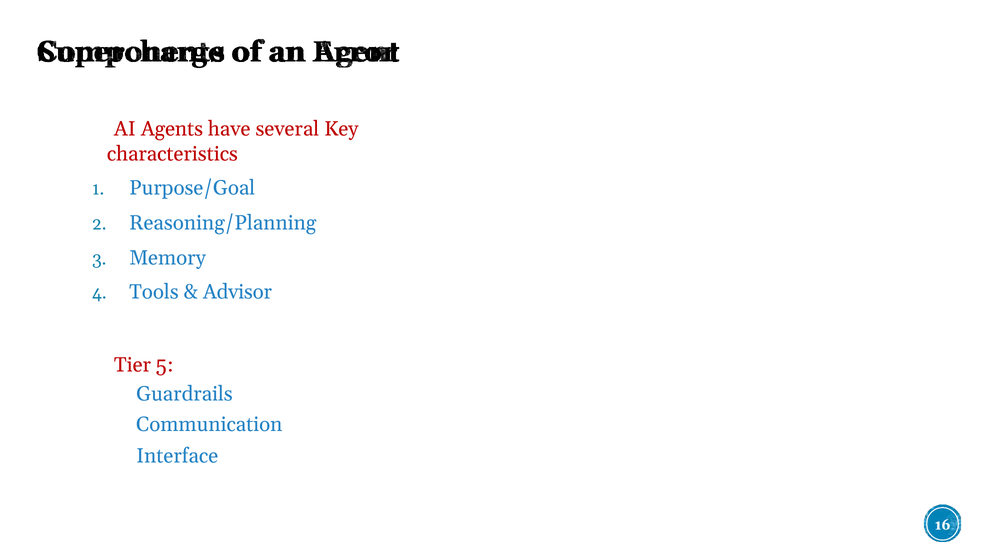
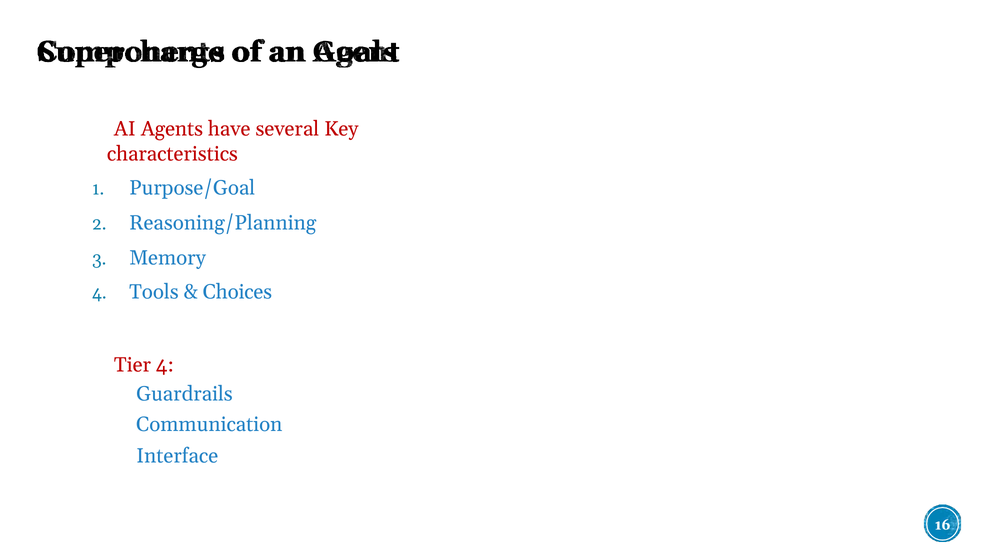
Error: Error -> Goals
Advisor: Advisor -> Choices
Tier 5: 5 -> 4
